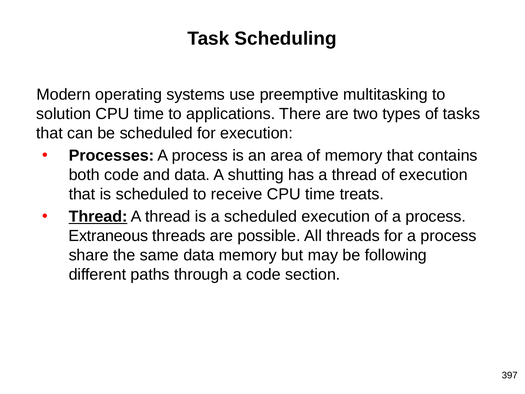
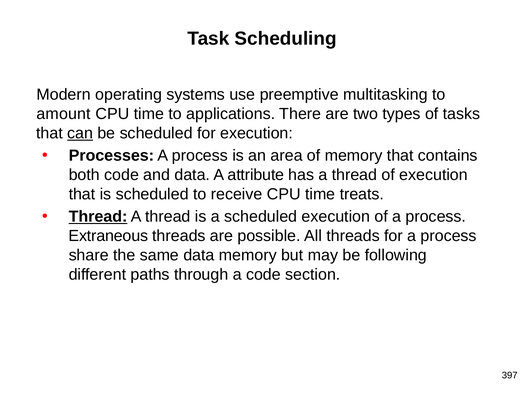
solution: solution -> amount
can underline: none -> present
shutting: shutting -> attribute
